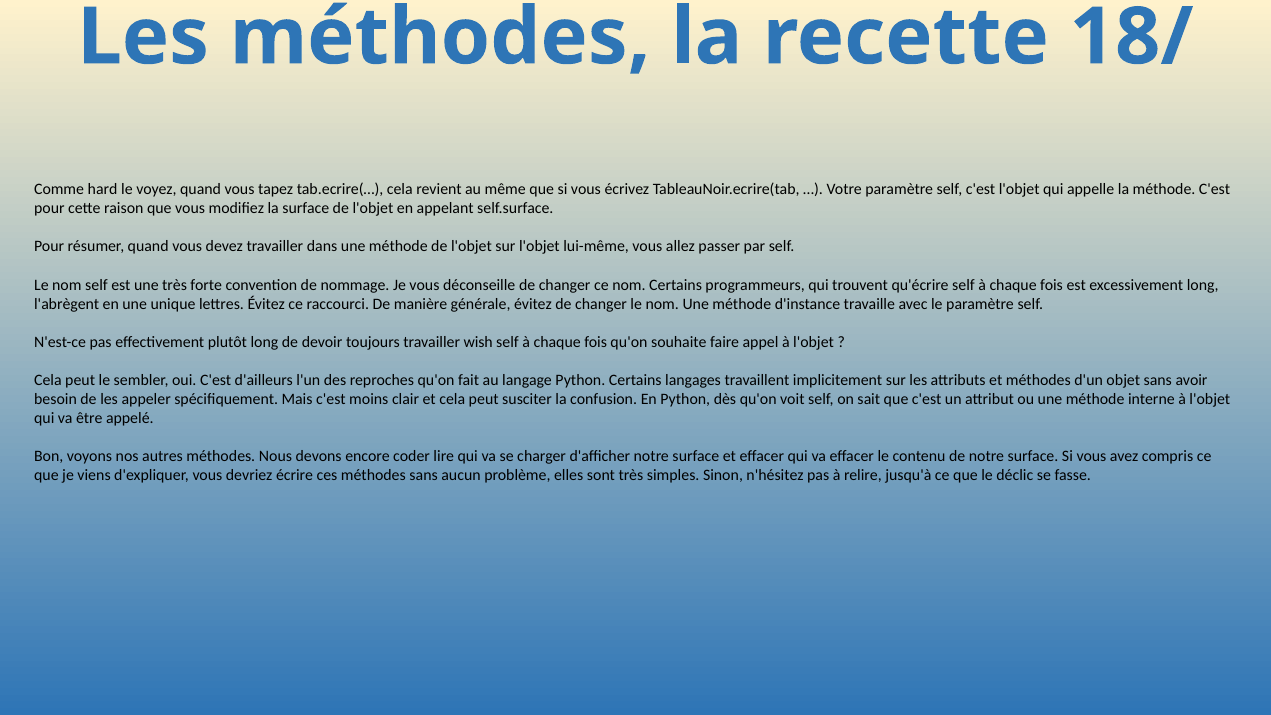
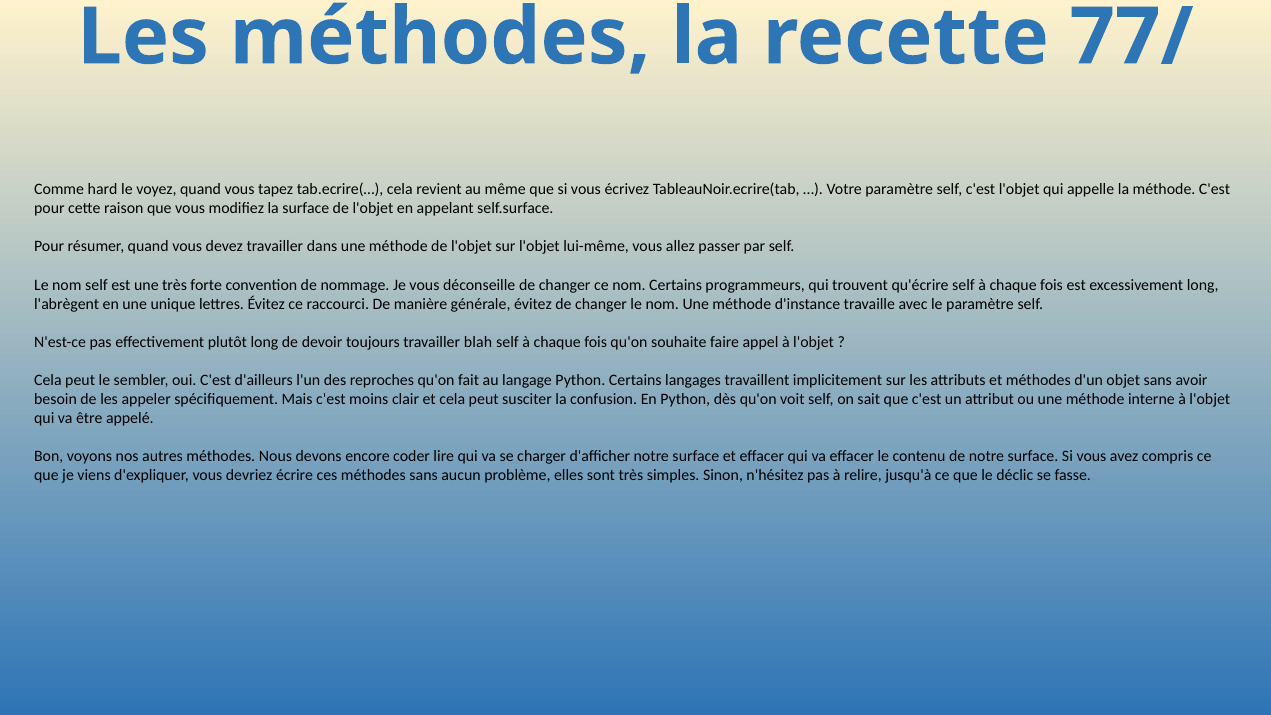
18/: 18/ -> 77/
wish: wish -> blah
